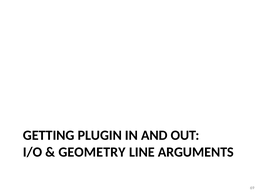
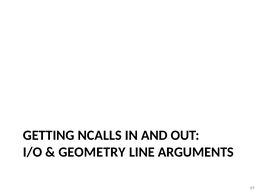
PLUGIN: PLUGIN -> NCALLS
